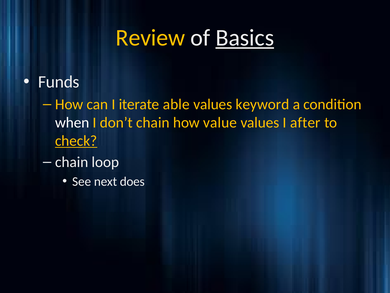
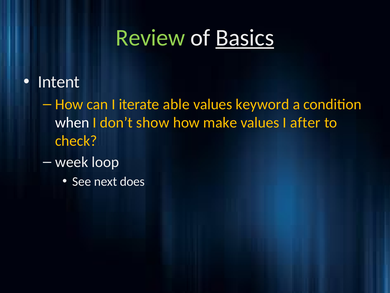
Review colour: yellow -> light green
Funds: Funds -> Intent
don’t chain: chain -> show
value: value -> make
check underline: present -> none
chain at (72, 162): chain -> week
